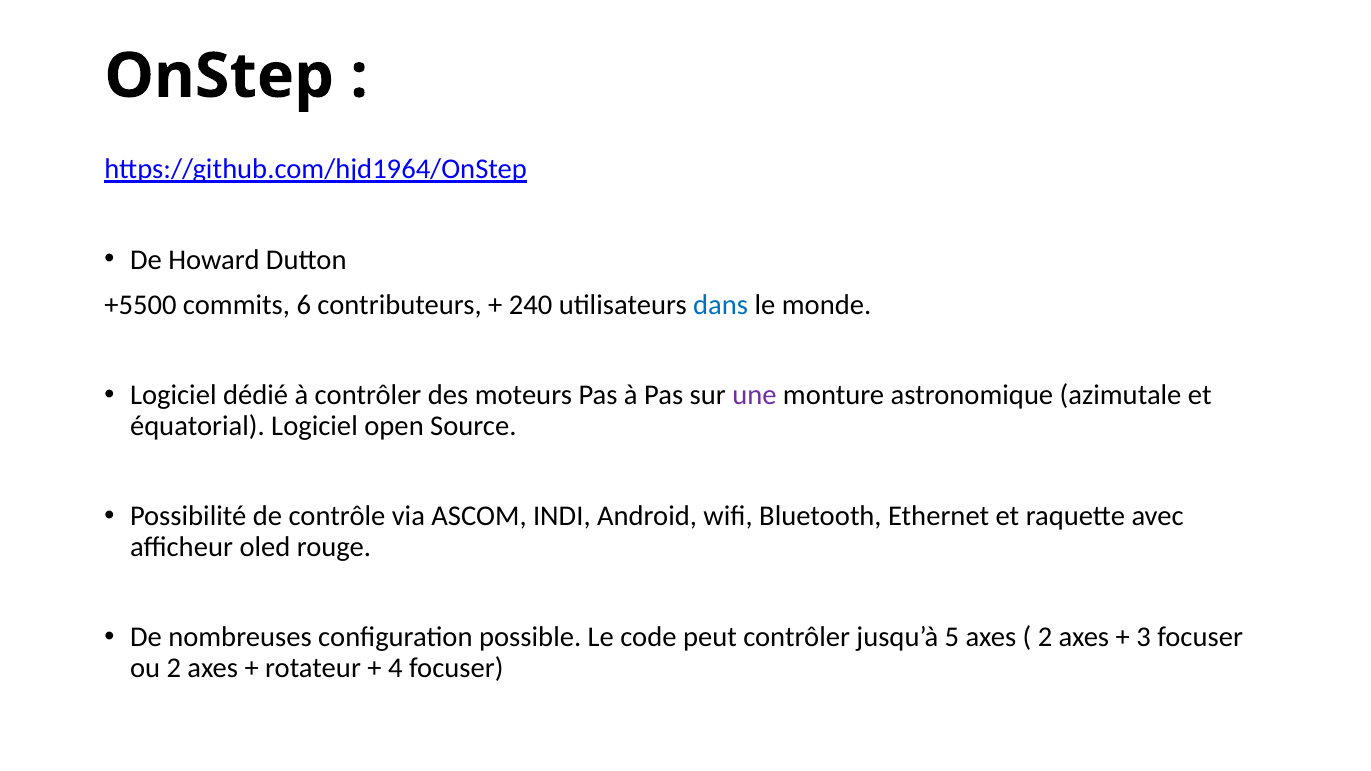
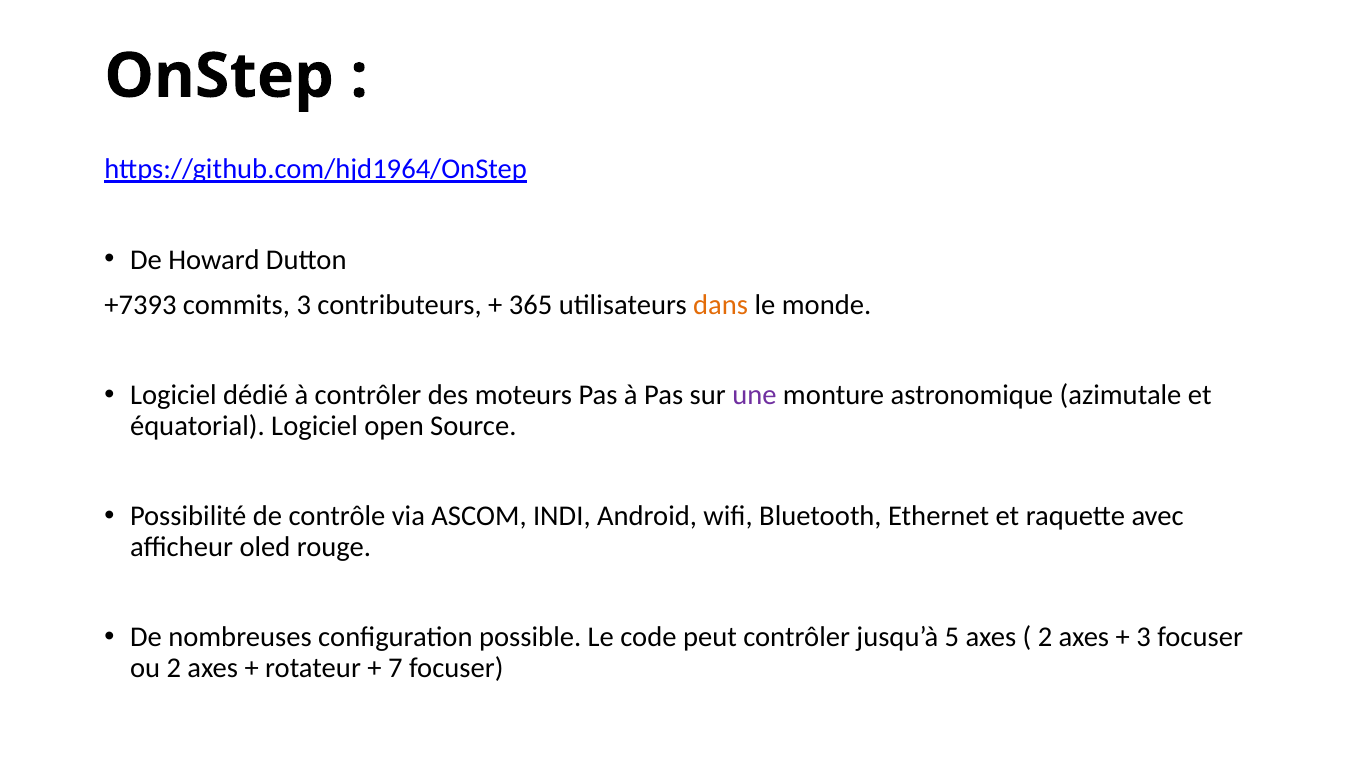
+5500: +5500 -> +7393
commits 6: 6 -> 3
240: 240 -> 365
dans colour: blue -> orange
4: 4 -> 7
